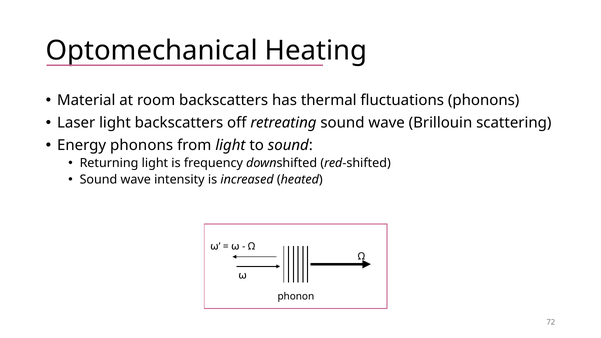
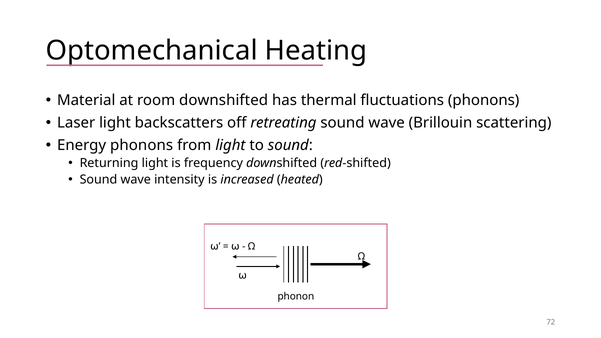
room backscatters: backscatters -> downshifted
